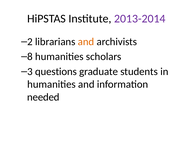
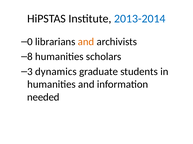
2013-2014 colour: purple -> blue
2: 2 -> 0
questions: questions -> dynamics
